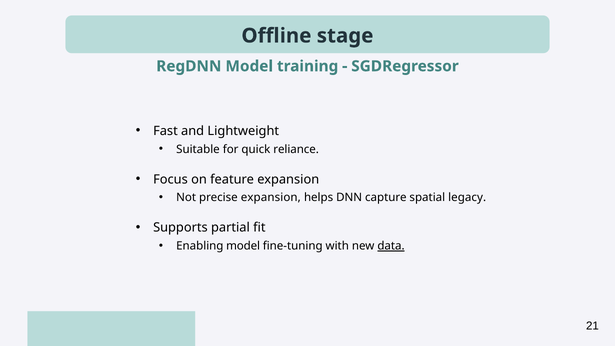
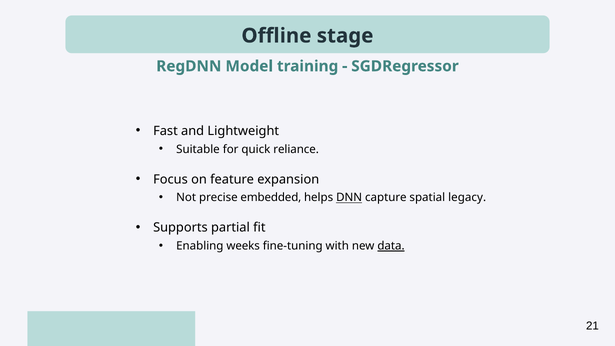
precise expansion: expansion -> embedded
DNN underline: none -> present
Enabling model: model -> weeks
